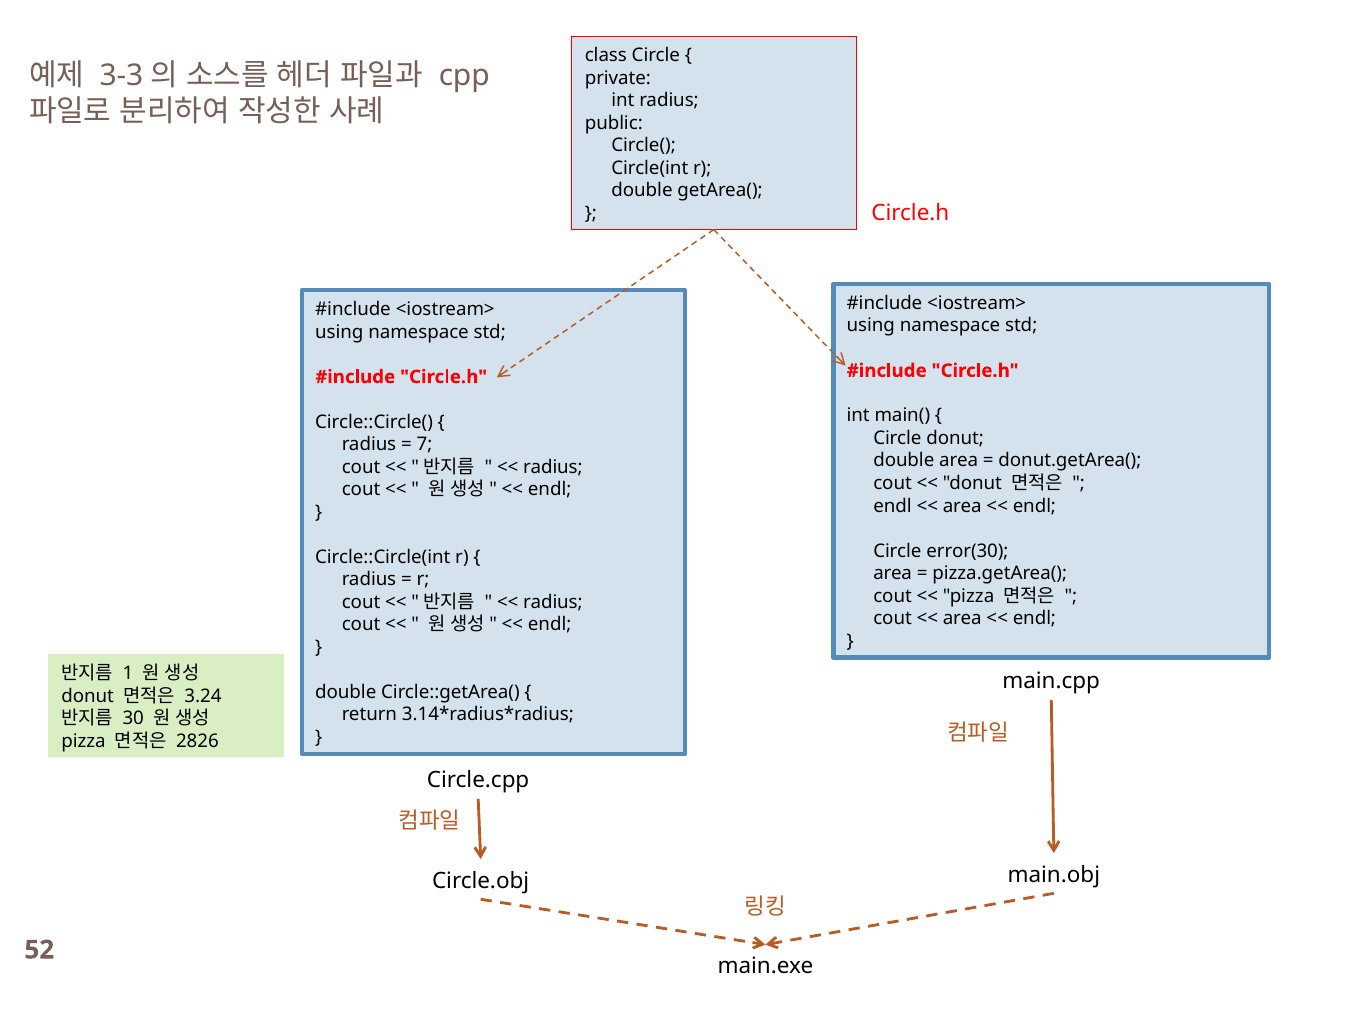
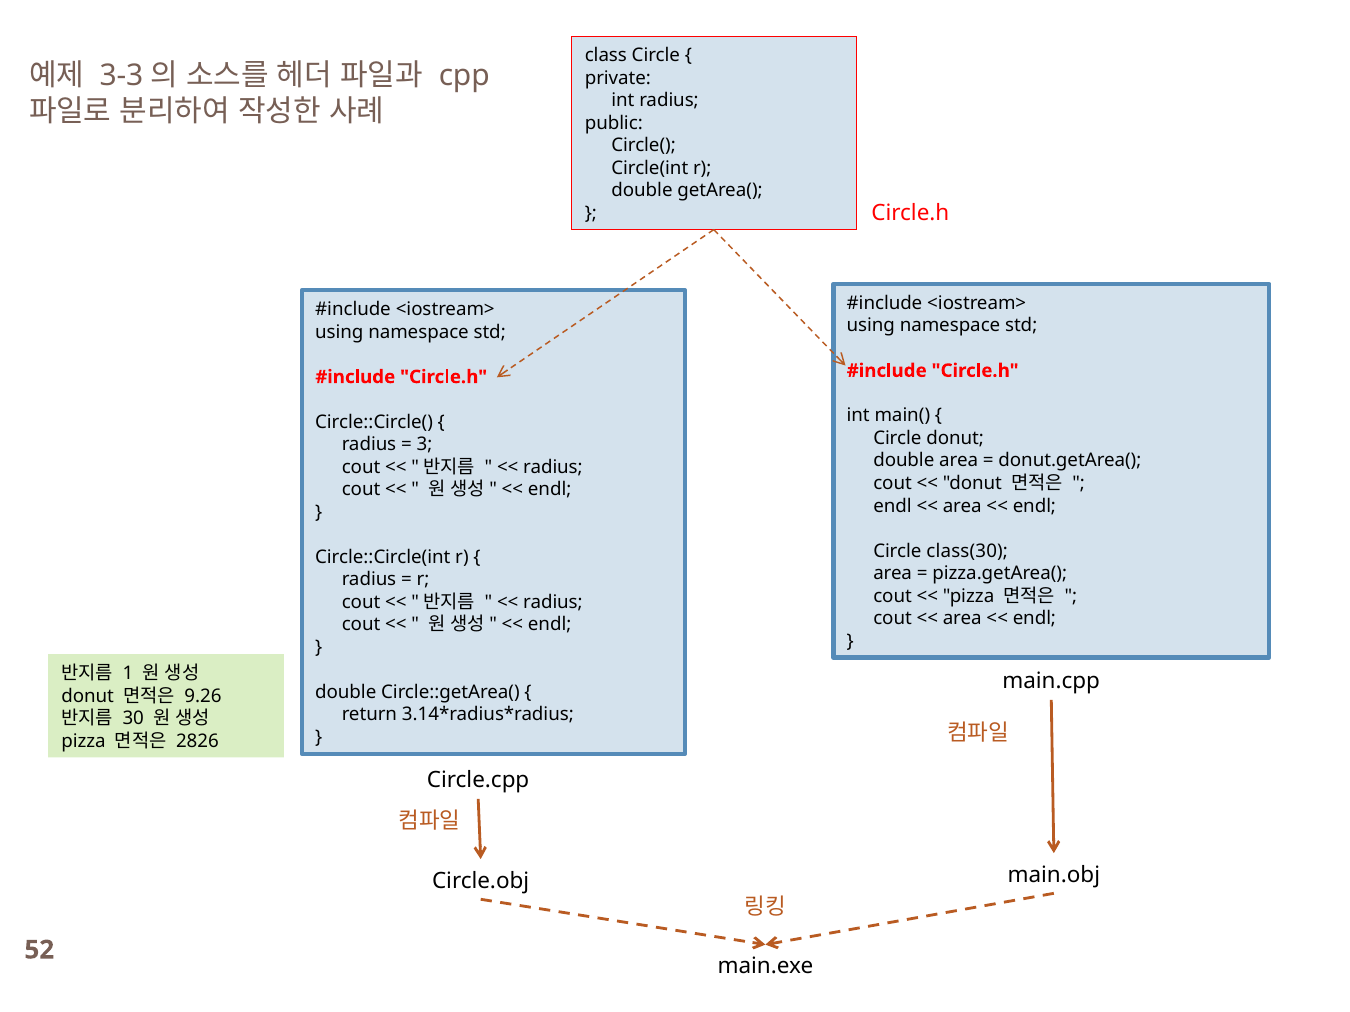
7: 7 -> 3
error(30: error(30 -> class(30
3.24: 3.24 -> 9.26
